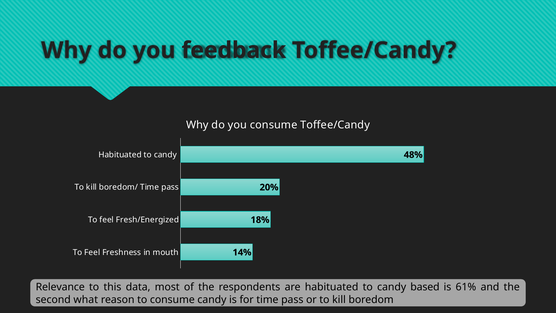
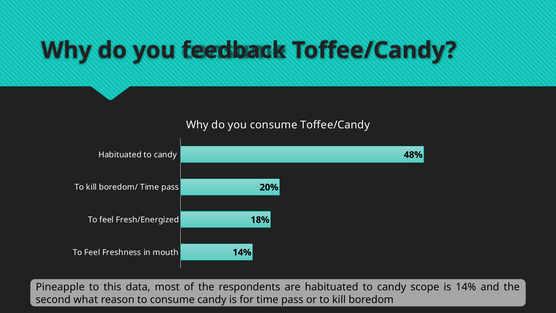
Relevance: Relevance -> Pineapple
based: based -> scope
is 61%: 61% -> 14%
